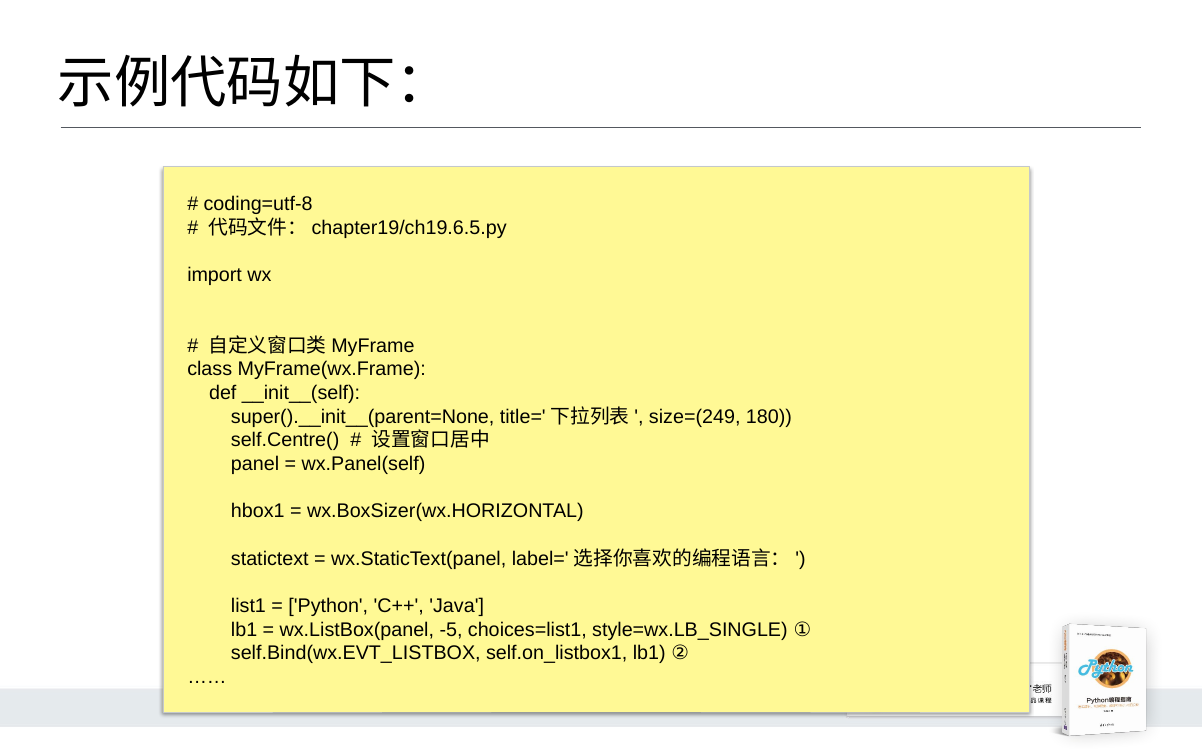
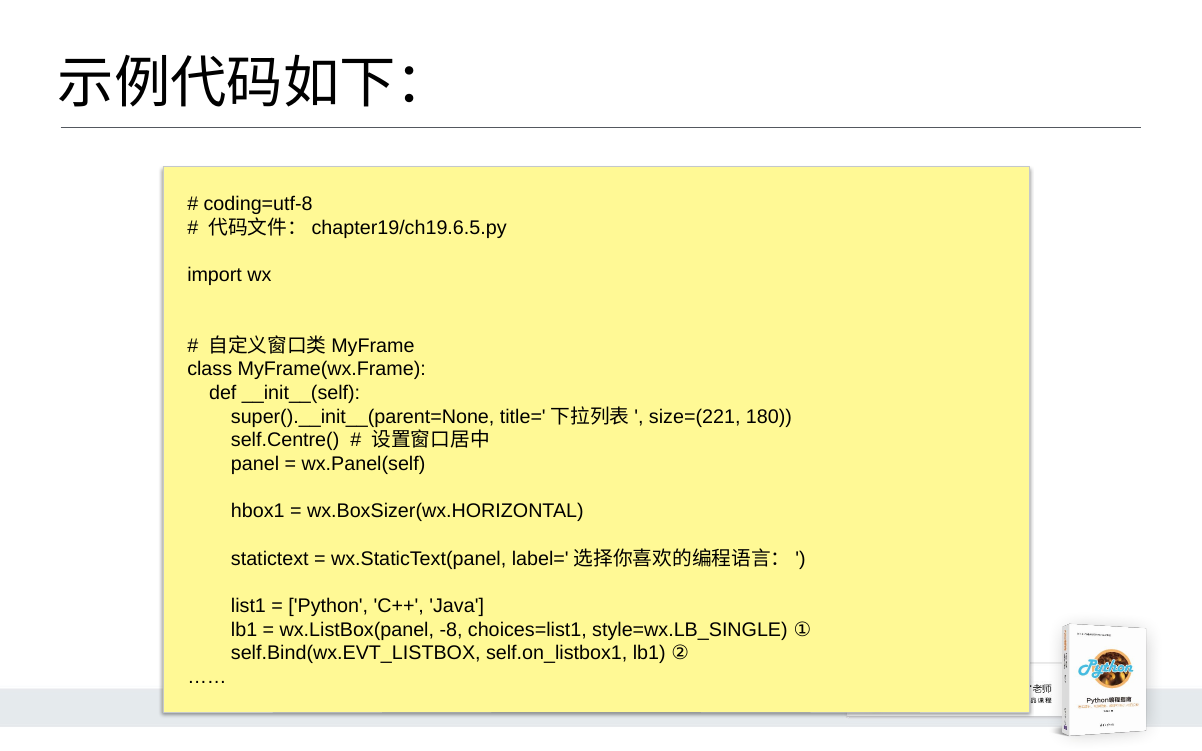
size=(249: size=(249 -> size=(221
-5: -5 -> -8
